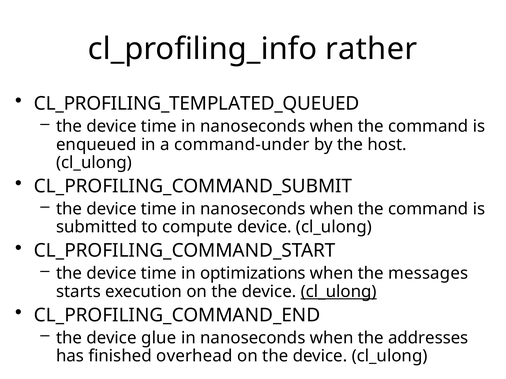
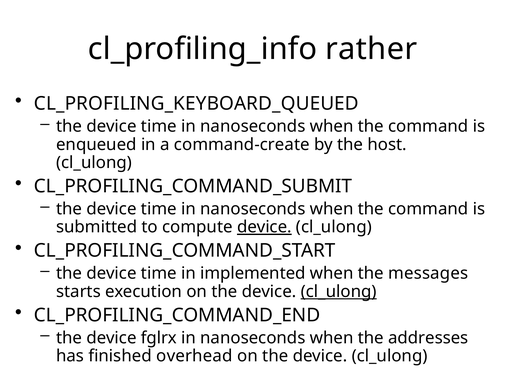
CL_PROFILING_TEMPLATED_QUEUED: CL_PROFILING_TEMPLATED_QUEUED -> CL_PROFILING_KEYBOARD_QUEUED
command-under: command-under -> command-create
device at (264, 227) underline: none -> present
optimizations: optimizations -> implemented
glue: glue -> fglrx
